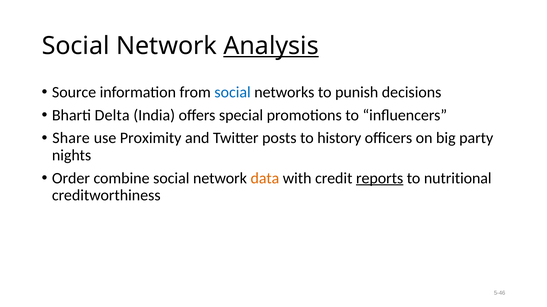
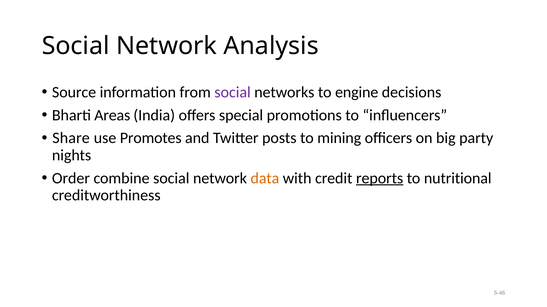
Analysis underline: present -> none
social at (233, 92) colour: blue -> purple
punish: punish -> engine
Delta: Delta -> Areas
Proximity: Proximity -> Promotes
history: history -> mining
